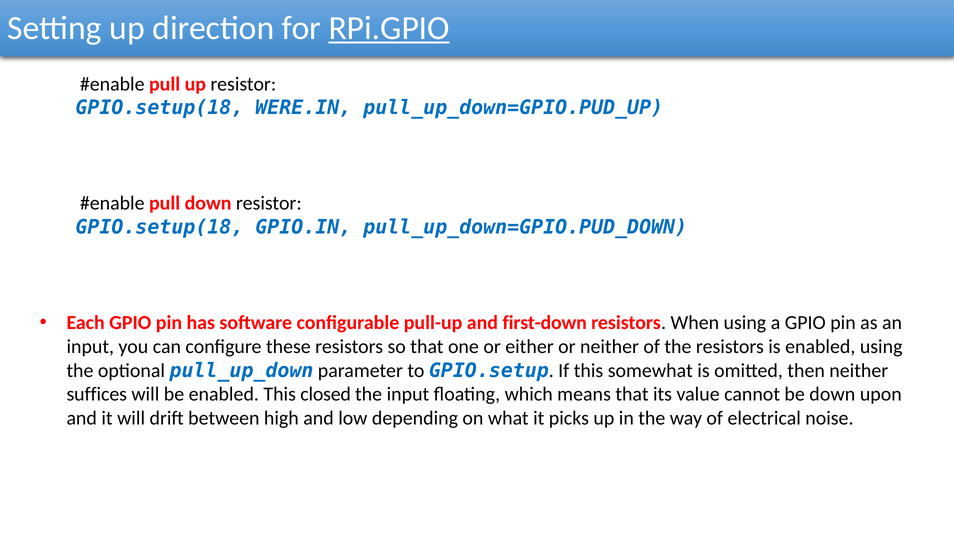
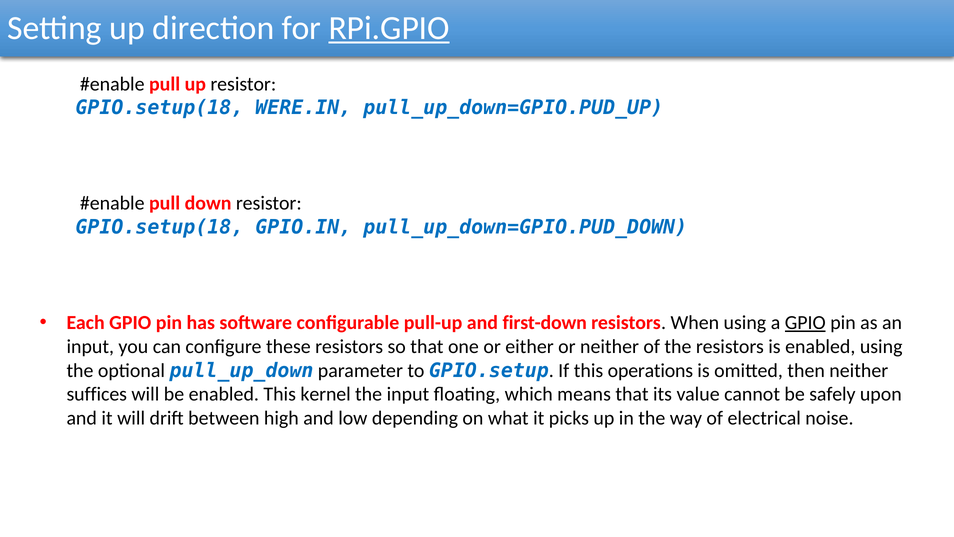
GPIO at (805, 323) underline: none -> present
somewhat: somewhat -> operations
closed: closed -> kernel
be down: down -> safely
